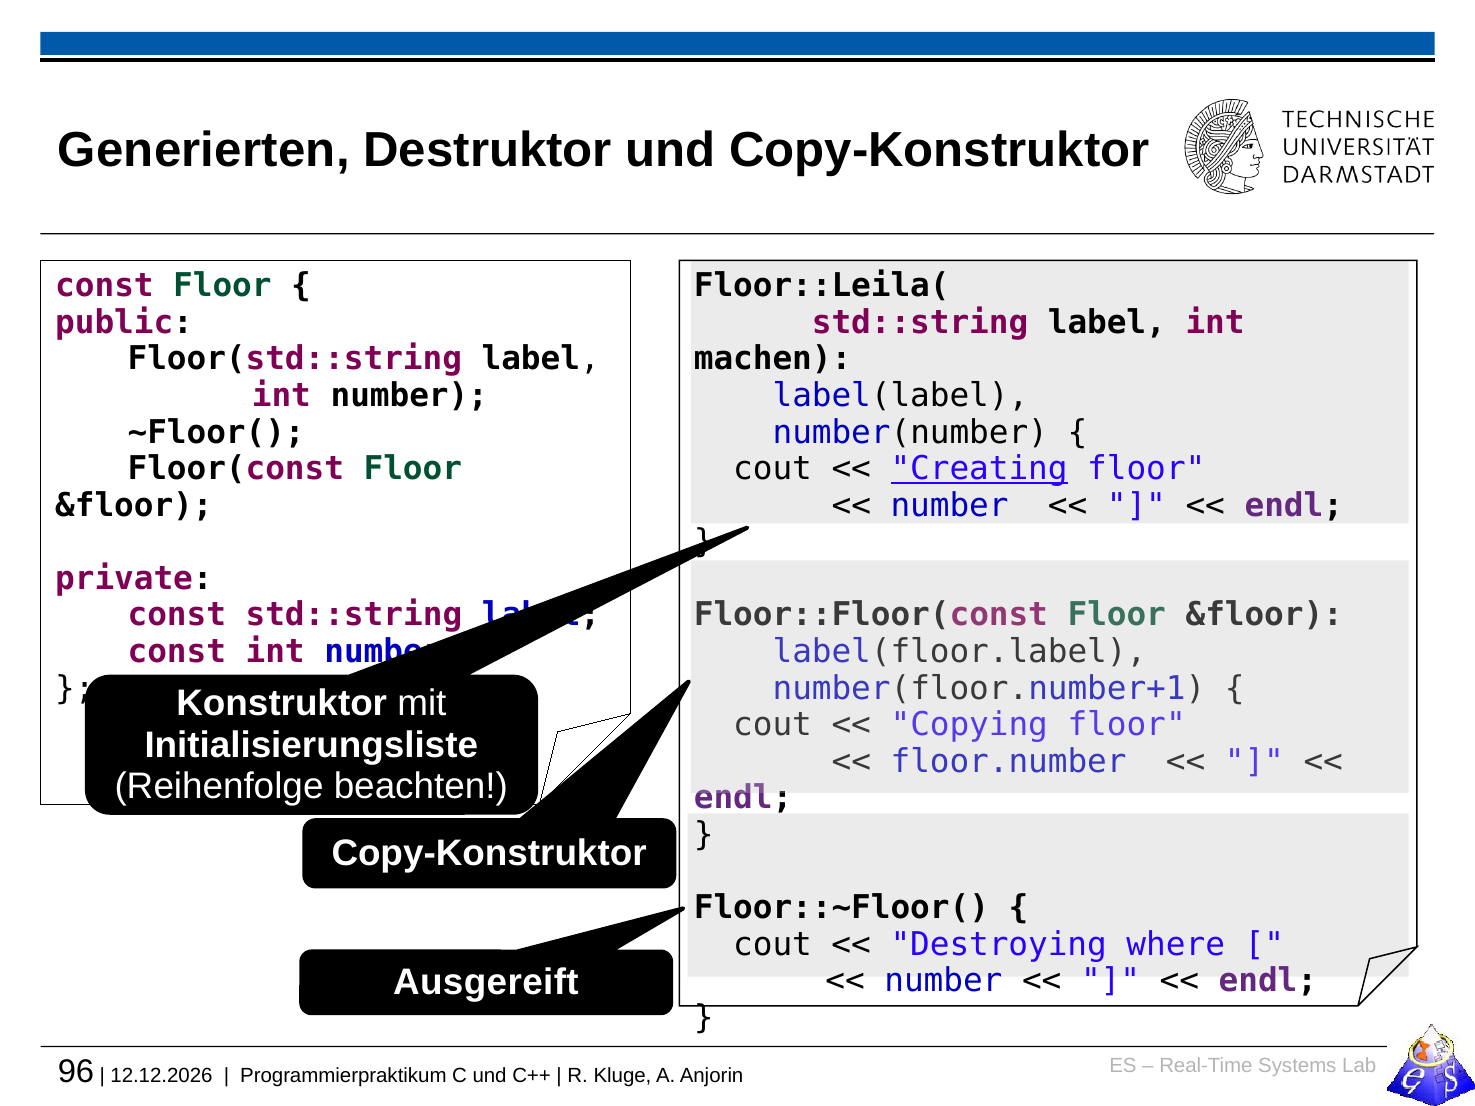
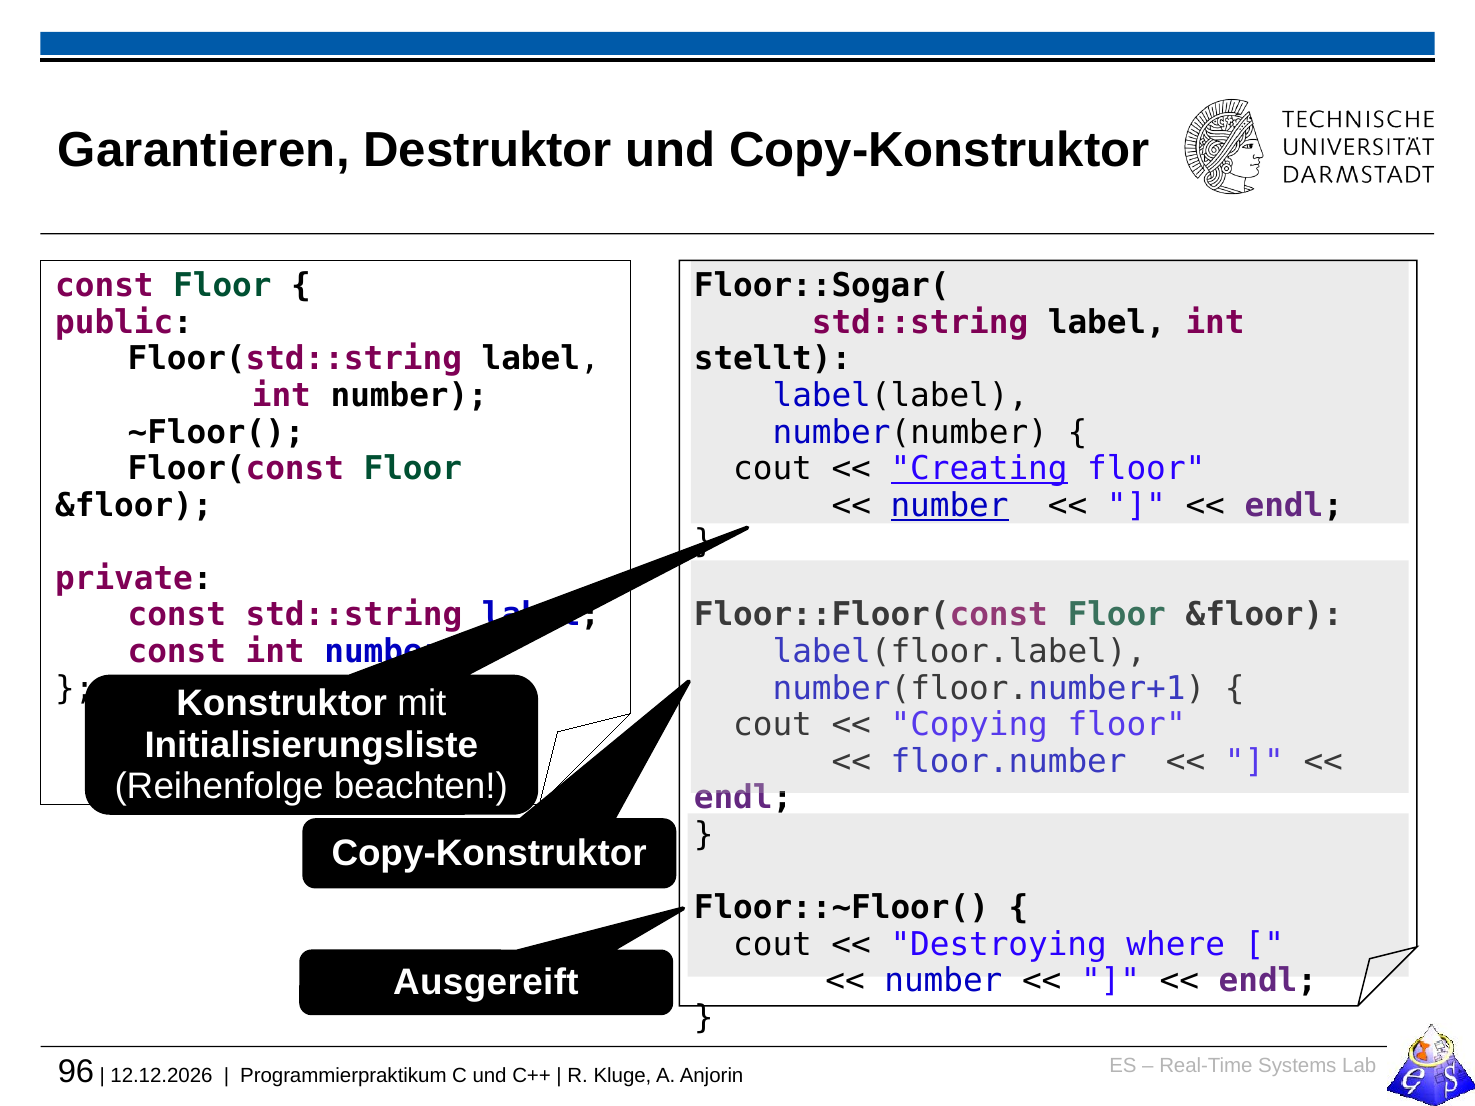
Generierten: Generierten -> Garantieren
Floor::Leila(: Floor::Leila( -> Floor::Sogar(
machen: machen -> stellt
number at (950, 506) underline: none -> present
